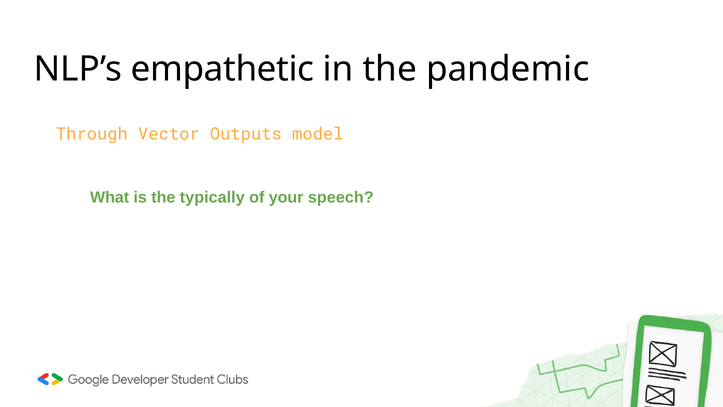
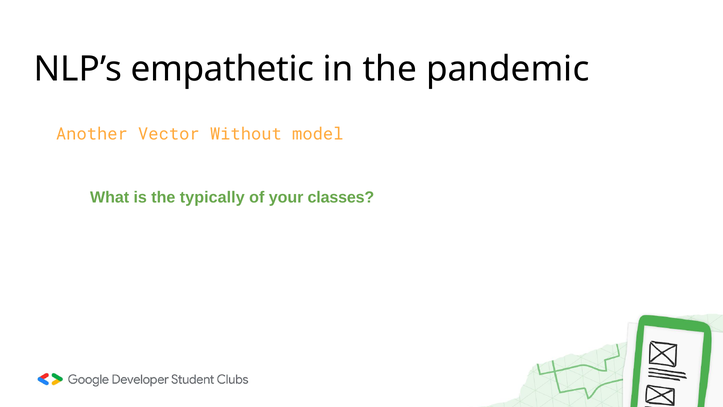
Through: Through -> Another
Outputs: Outputs -> Without
speech: speech -> classes
